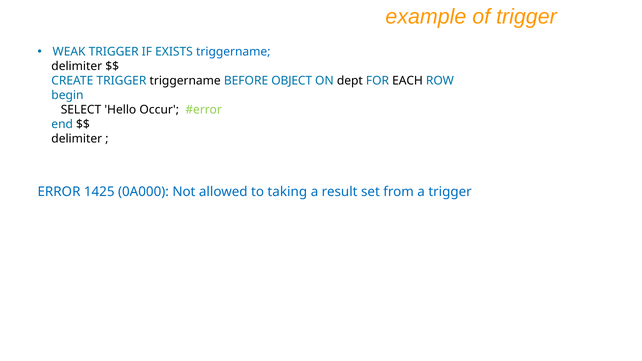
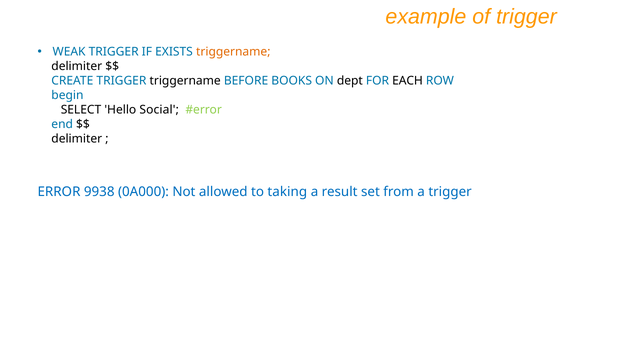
triggername at (233, 52) colour: blue -> orange
OBJECT: OBJECT -> BOOKS
Occur: Occur -> Social
1425: 1425 -> 9938
